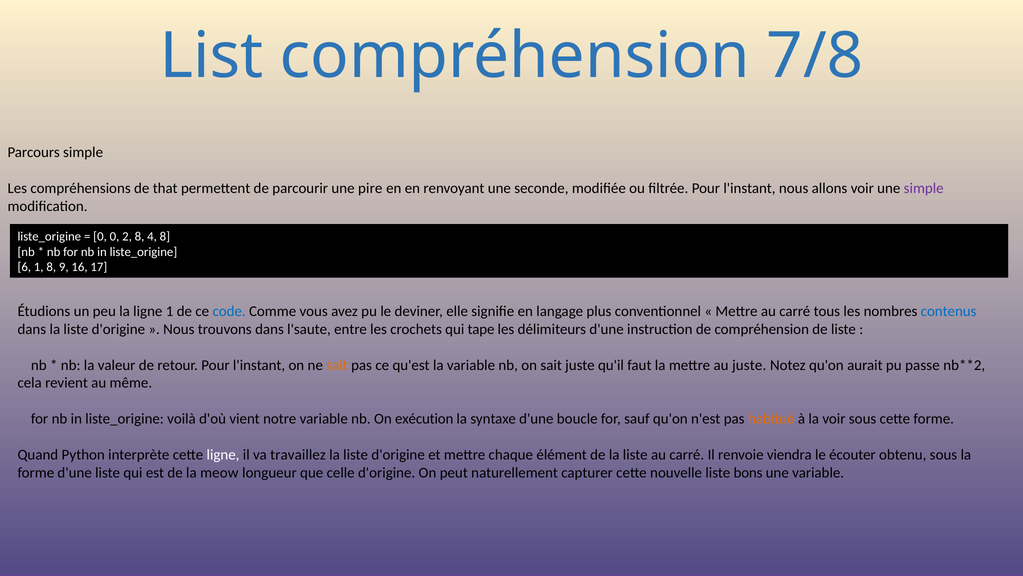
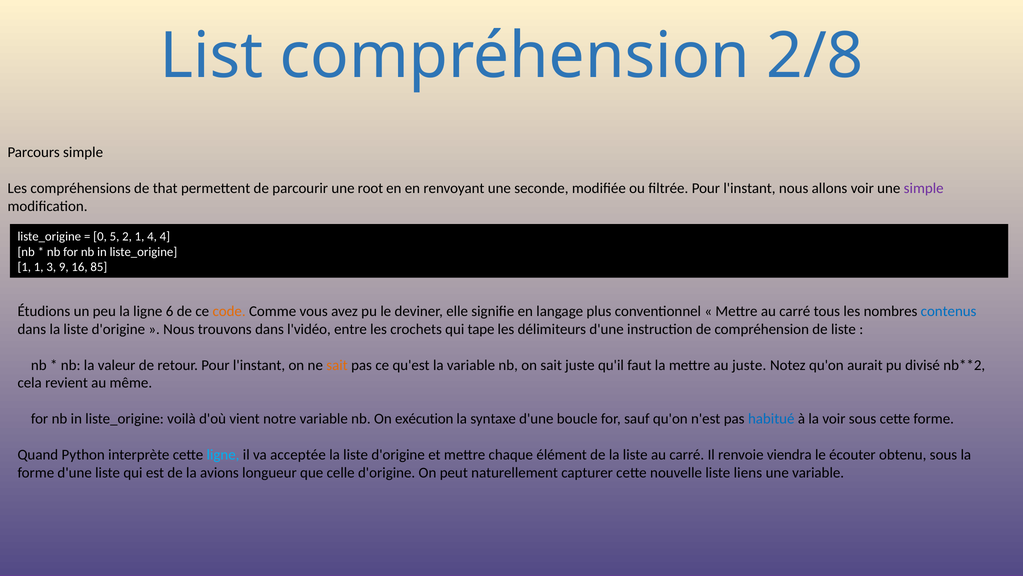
7/8: 7/8 -> 2/8
pire: pire -> root
0 0: 0 -> 5
2 8: 8 -> 1
4 8: 8 -> 4
6 at (24, 267): 6 -> 1
1 8: 8 -> 3
17: 17 -> 85
ligne 1: 1 -> 6
code colour: blue -> orange
l'saute: l'saute -> l'vidéo
passe: passe -> divisé
habitué colour: orange -> blue
ligne at (223, 454) colour: white -> light blue
travaillez: travaillez -> acceptée
meow: meow -> avions
bons: bons -> liens
